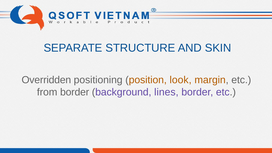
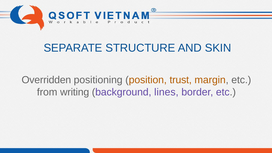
look: look -> trust
from border: border -> writing
